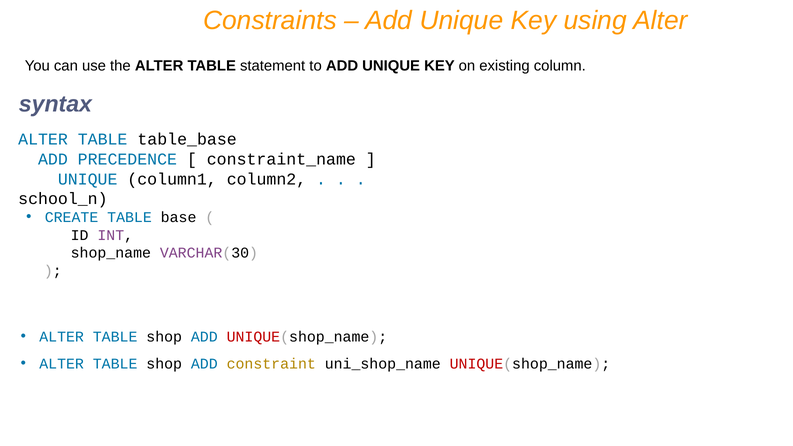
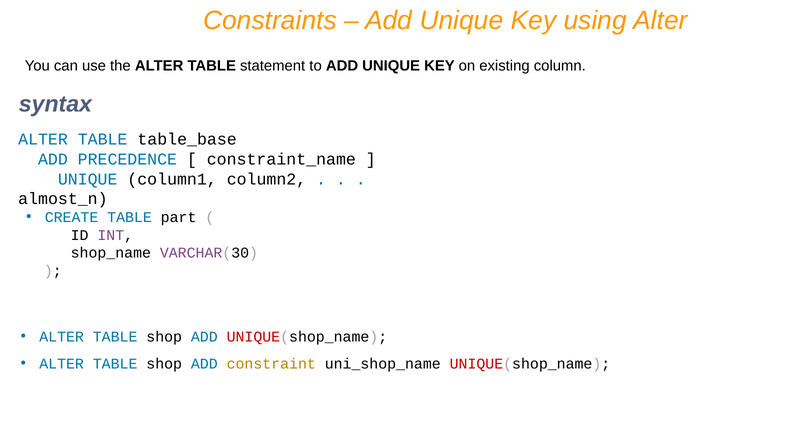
school_n: school_n -> almost_n
base: base -> part
